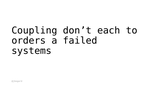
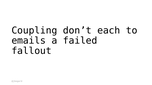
orders: orders -> emails
systems: systems -> fallout
